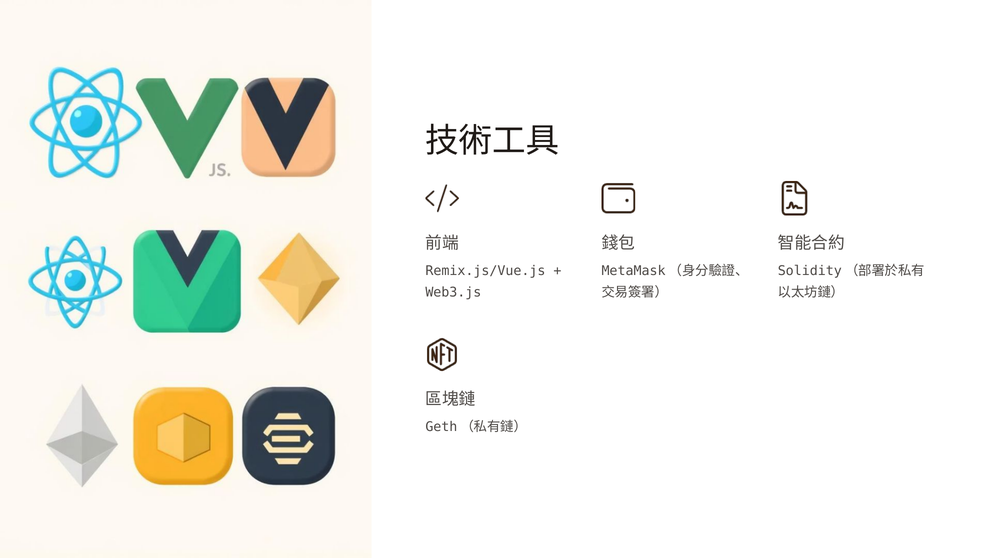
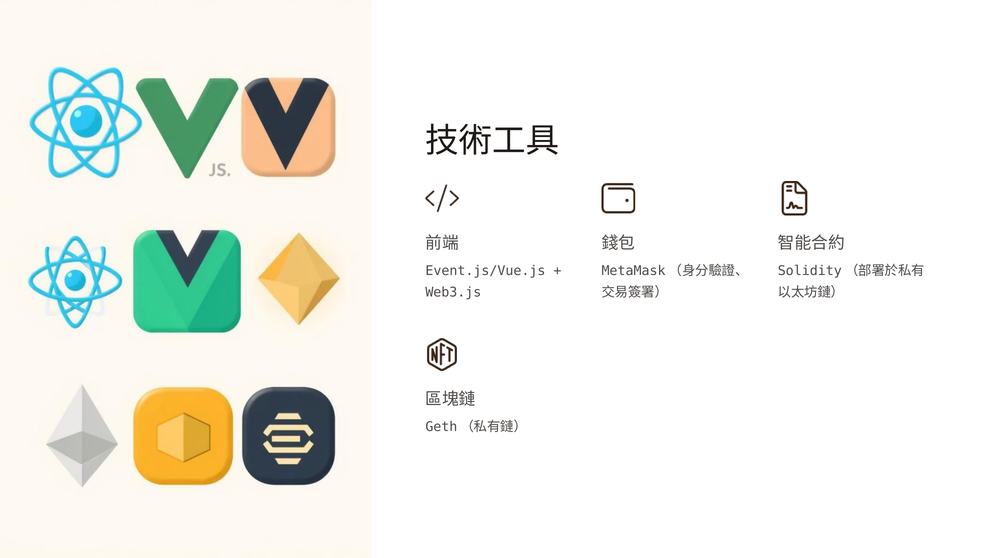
Remix.js/Vue.js: Remix.js/Vue.js -> Event.js/Vue.js
